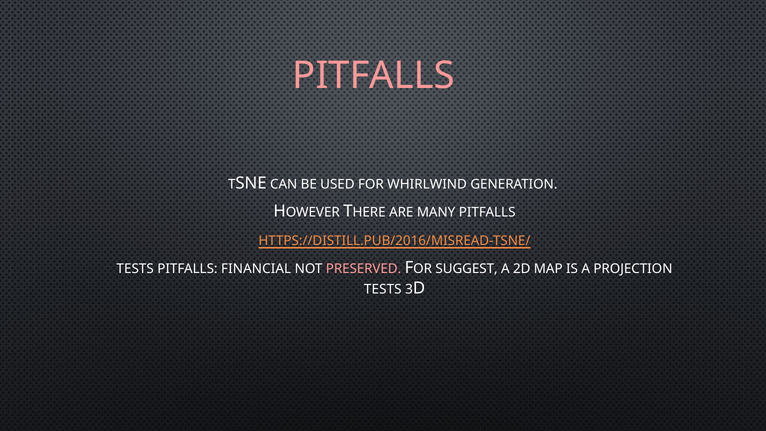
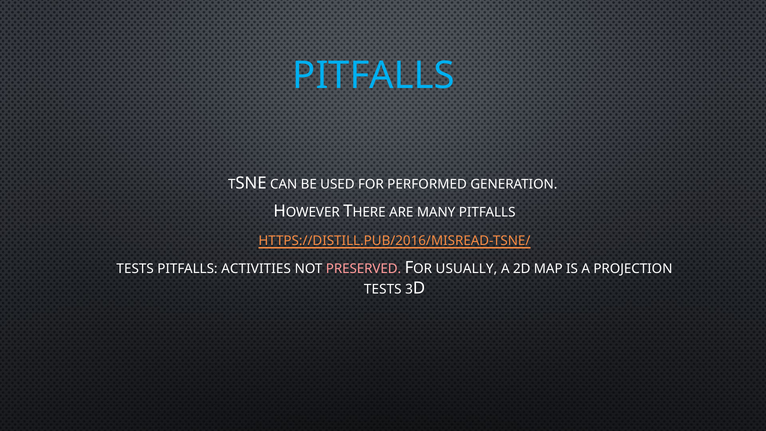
PITFALLS at (374, 76) colour: pink -> light blue
WHIRLWIND: WHIRLWIND -> PERFORMED
FINANCIAL: FINANCIAL -> ACTIVITIES
SUGGEST: SUGGEST -> USUALLY
